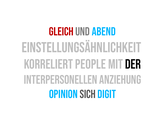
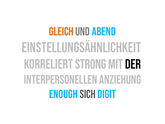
Gleich colour: red -> orange
people: people -> strong
opinion: opinion -> enough
